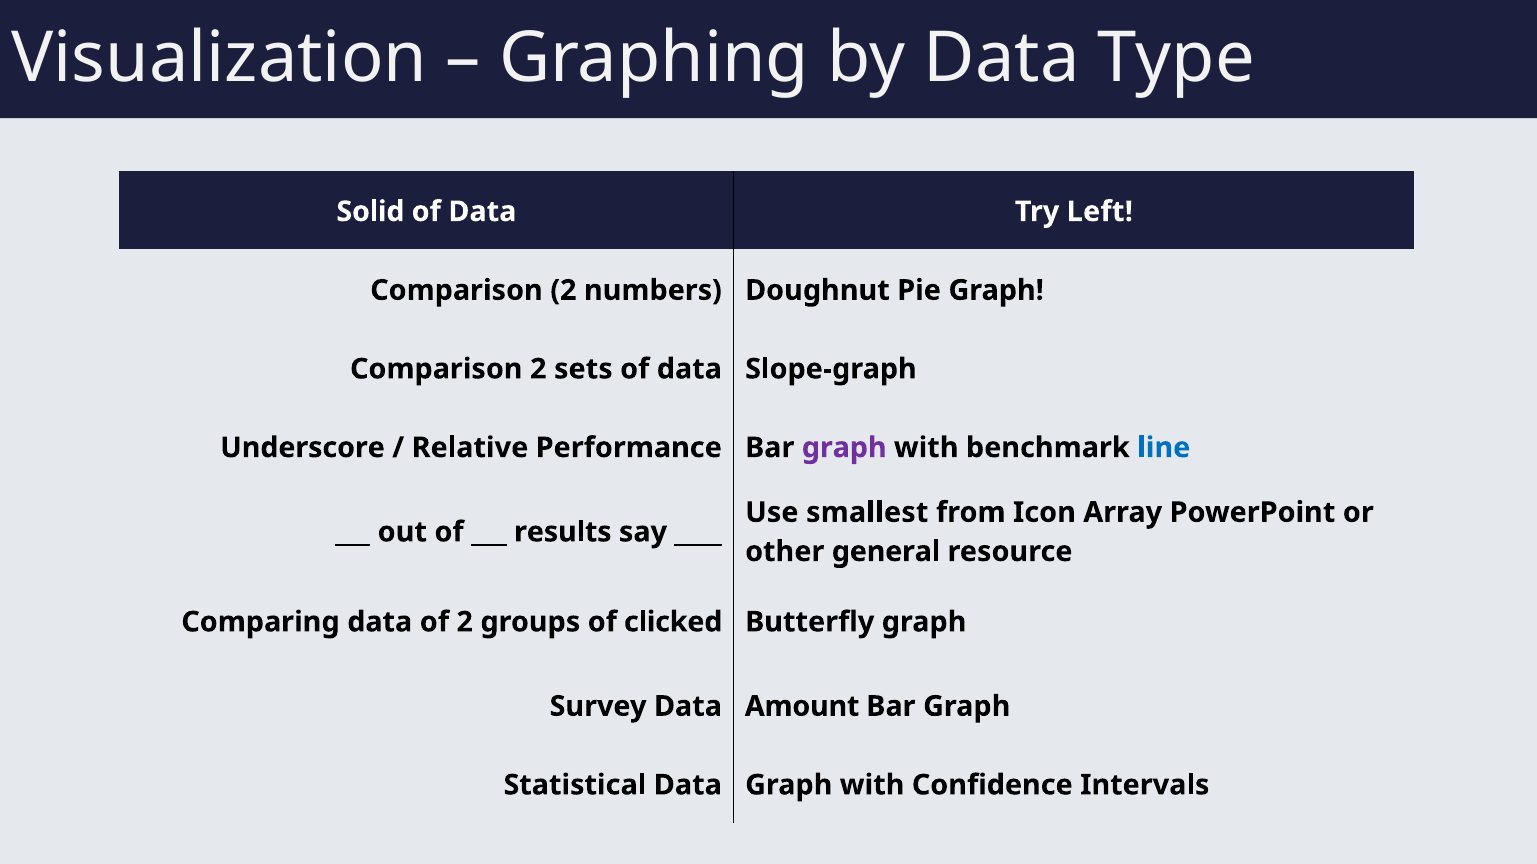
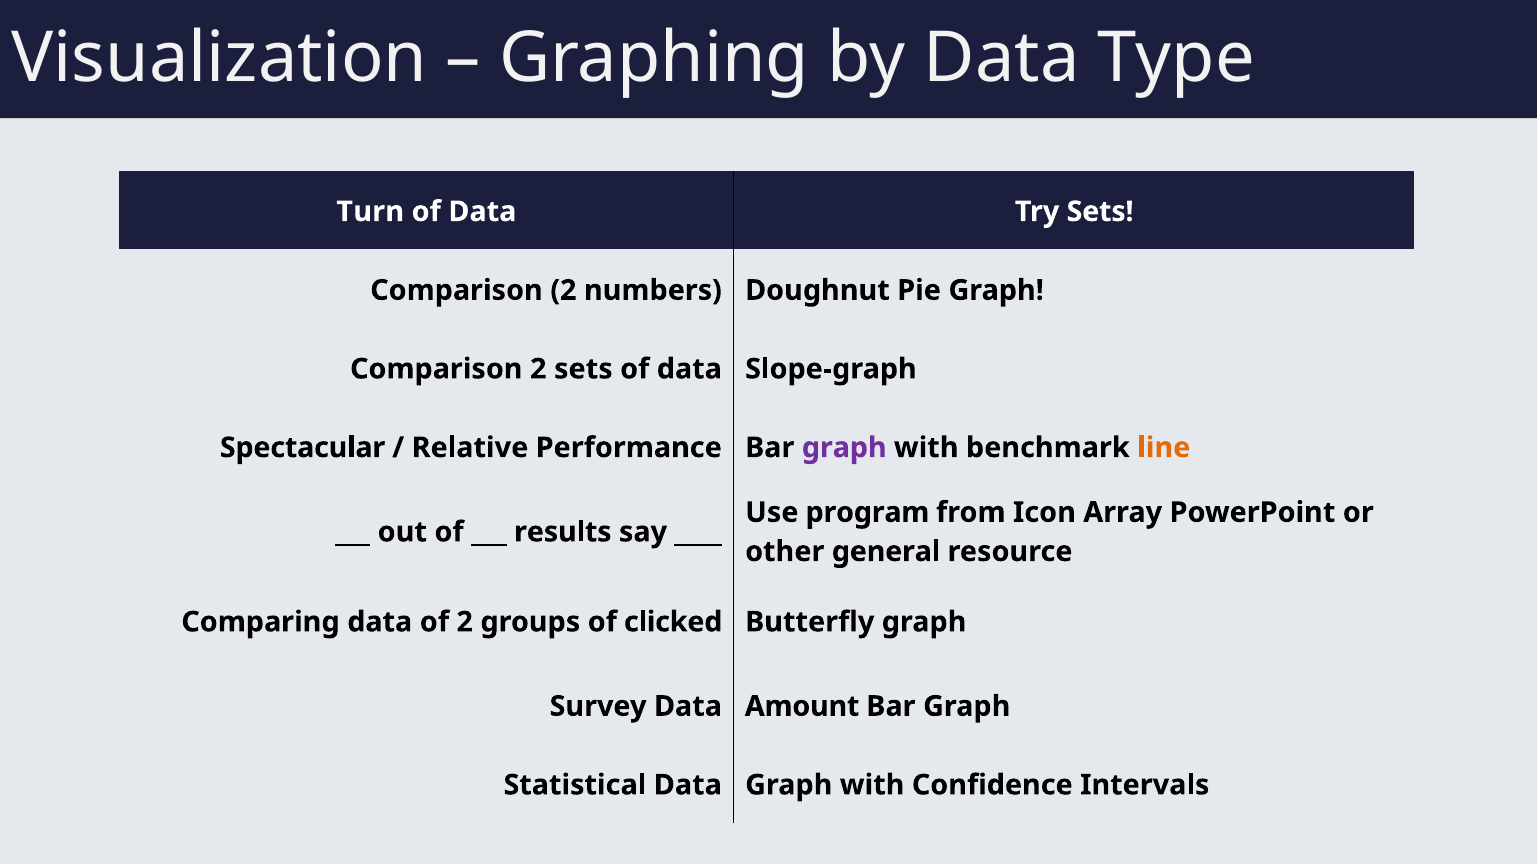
Solid: Solid -> Turn
Try Left: Left -> Sets
Underscore: Underscore -> Spectacular
line colour: blue -> orange
smallest: smallest -> program
